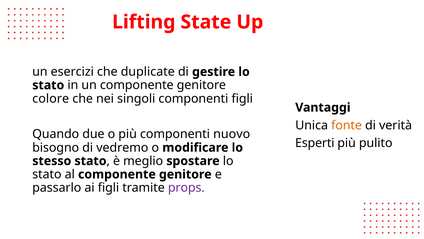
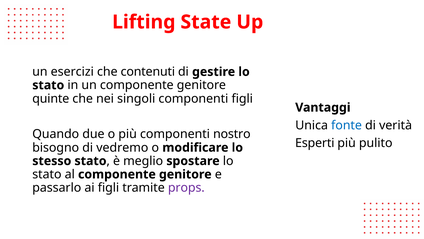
duplicate: duplicate -> contenuti
colore: colore -> quinte
fonte colour: orange -> blue
nuovo: nuovo -> nostro
